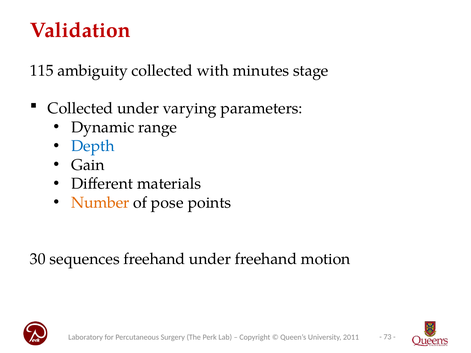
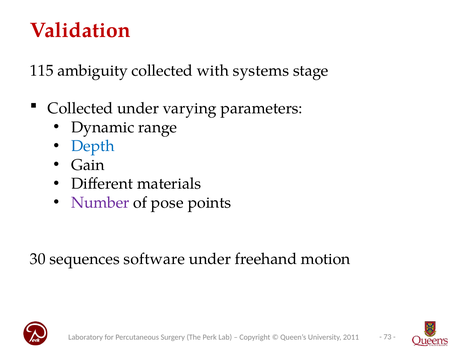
minutes: minutes -> systems
Number colour: orange -> purple
sequences freehand: freehand -> software
